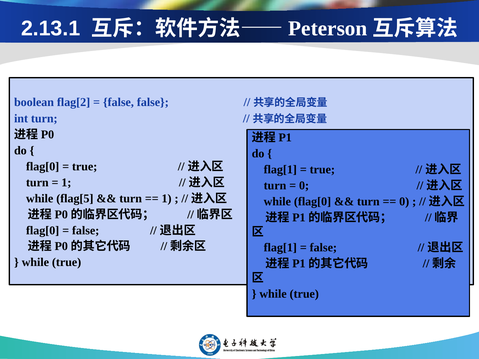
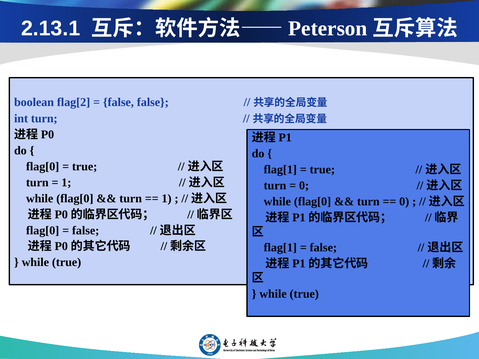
flag[5 at (75, 199): flag[5 -> flag[0
